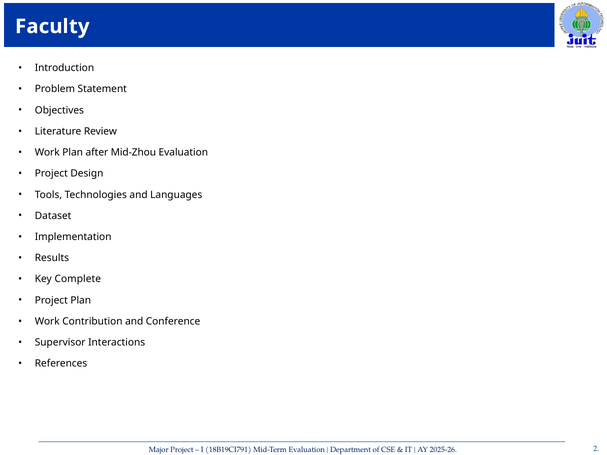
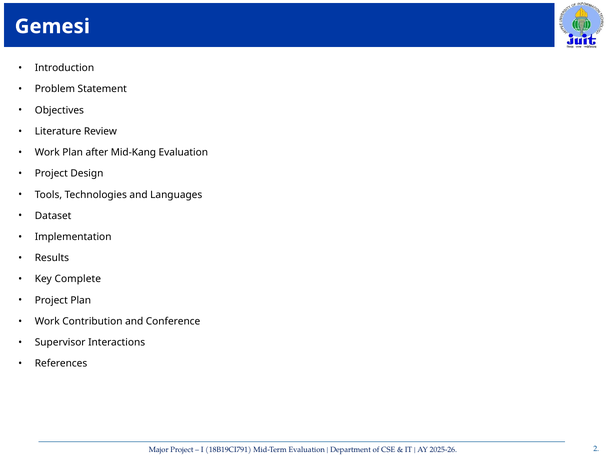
Faculty: Faculty -> Gemesi
Mid-Zhou: Mid-Zhou -> Mid-Kang
